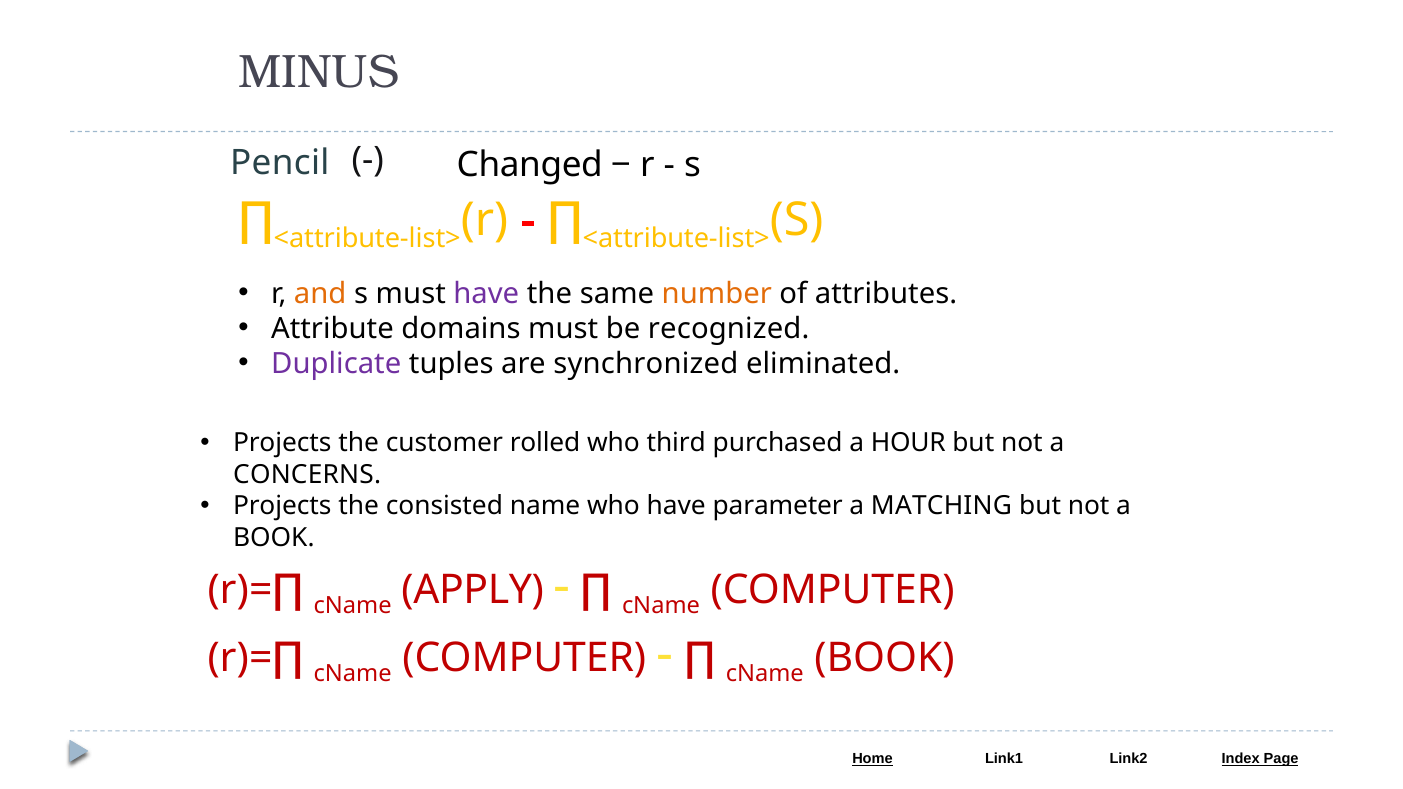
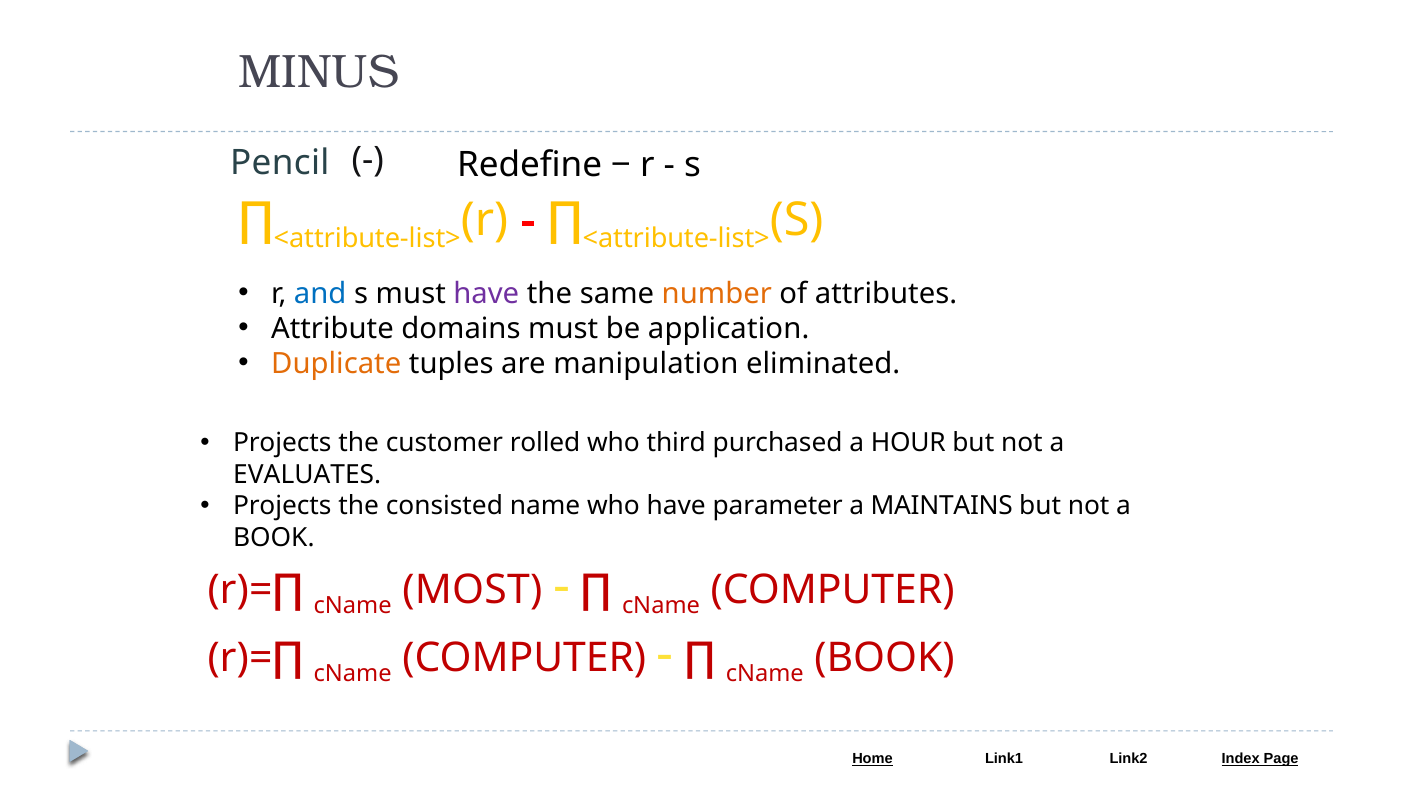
Changed: Changed -> Redefine
and colour: orange -> blue
recognized: recognized -> application
Duplicate colour: purple -> orange
synchronized: synchronized -> manipulation
CONCERNS: CONCERNS -> EVALUATES
MATCHING: MATCHING -> MAINTAINS
APPLY: APPLY -> MOST
